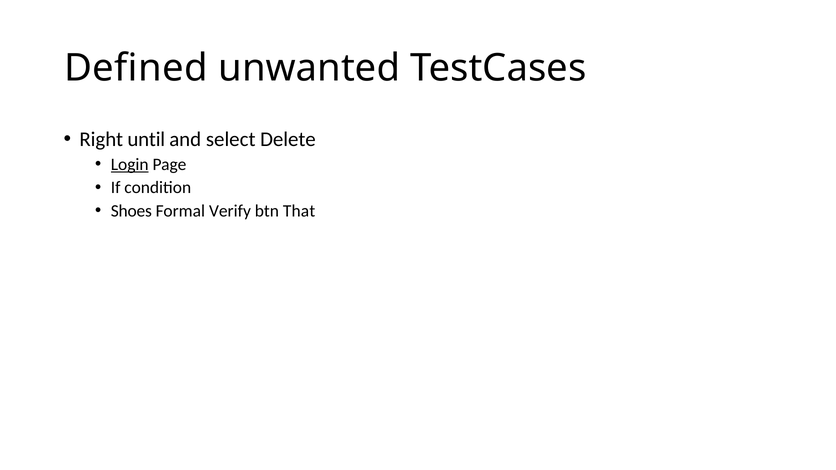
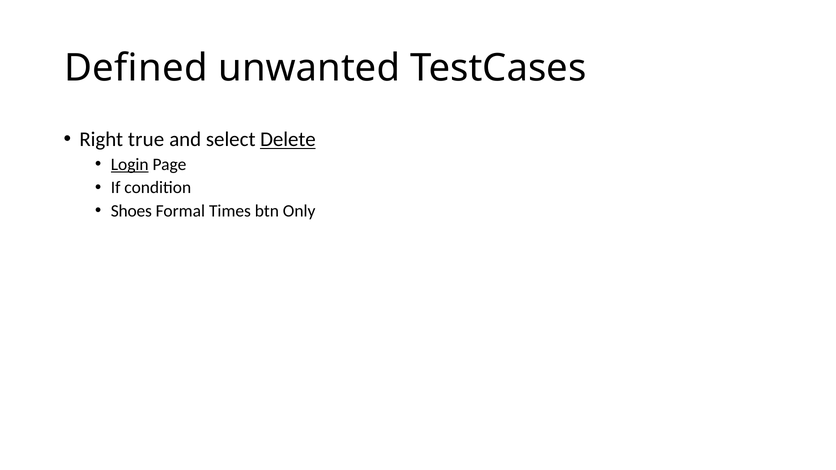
until: until -> true
Delete underline: none -> present
Verify: Verify -> Times
That: That -> Only
